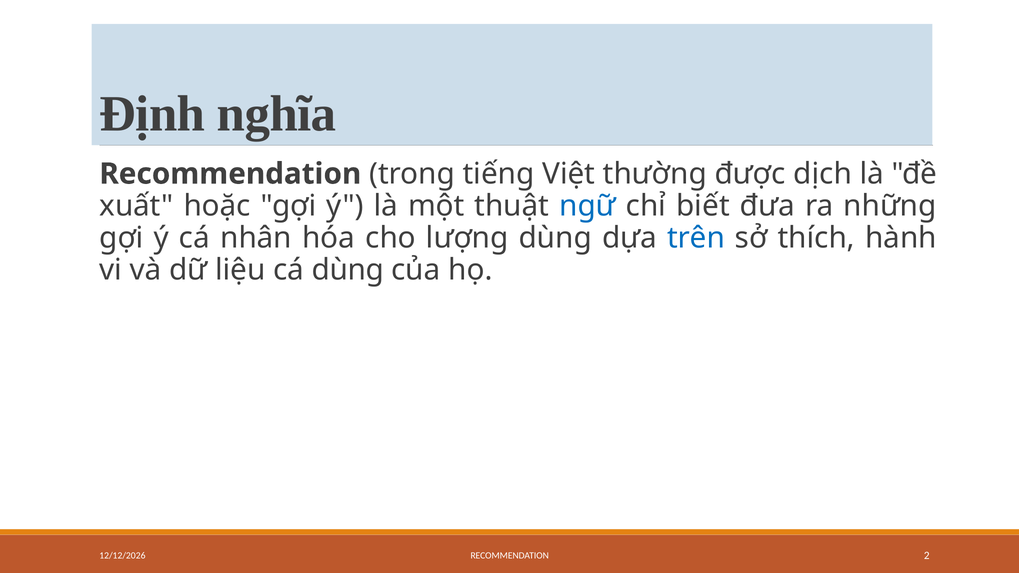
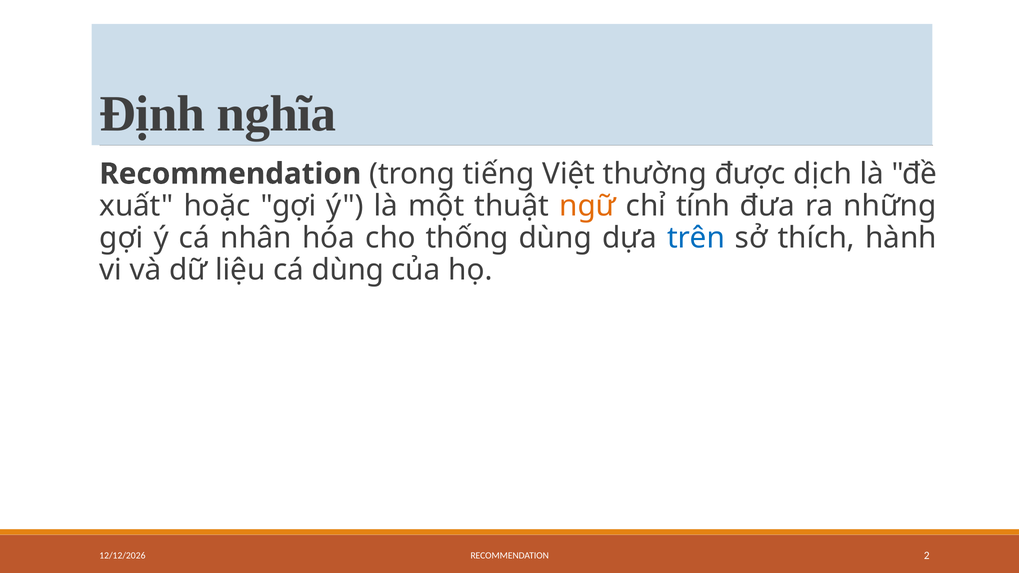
ngữ colour: blue -> orange
biết: biết -> tính
lượng: lượng -> thống
